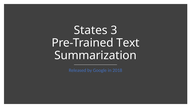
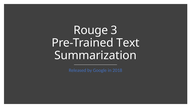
States: States -> Rouge
